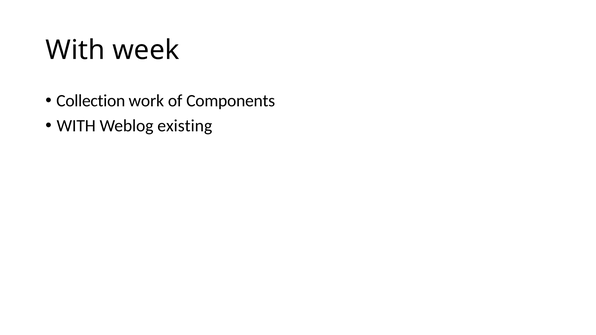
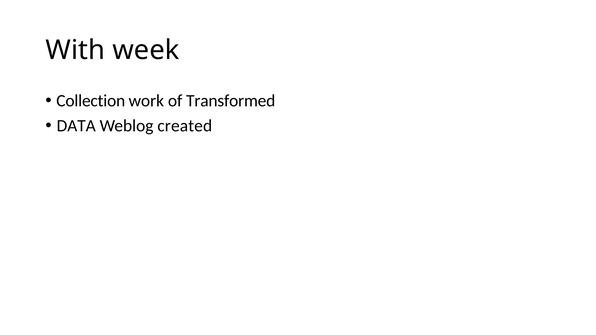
Components: Components -> Transformed
WITH at (76, 126): WITH -> DATA
existing: existing -> created
